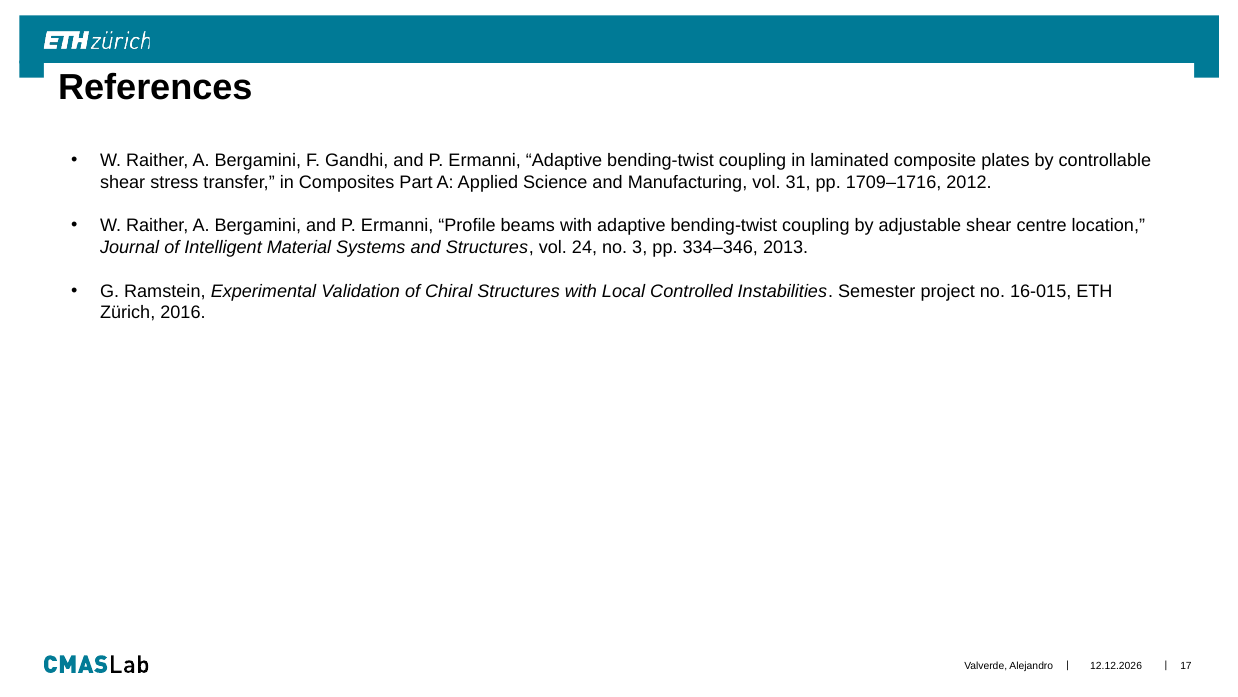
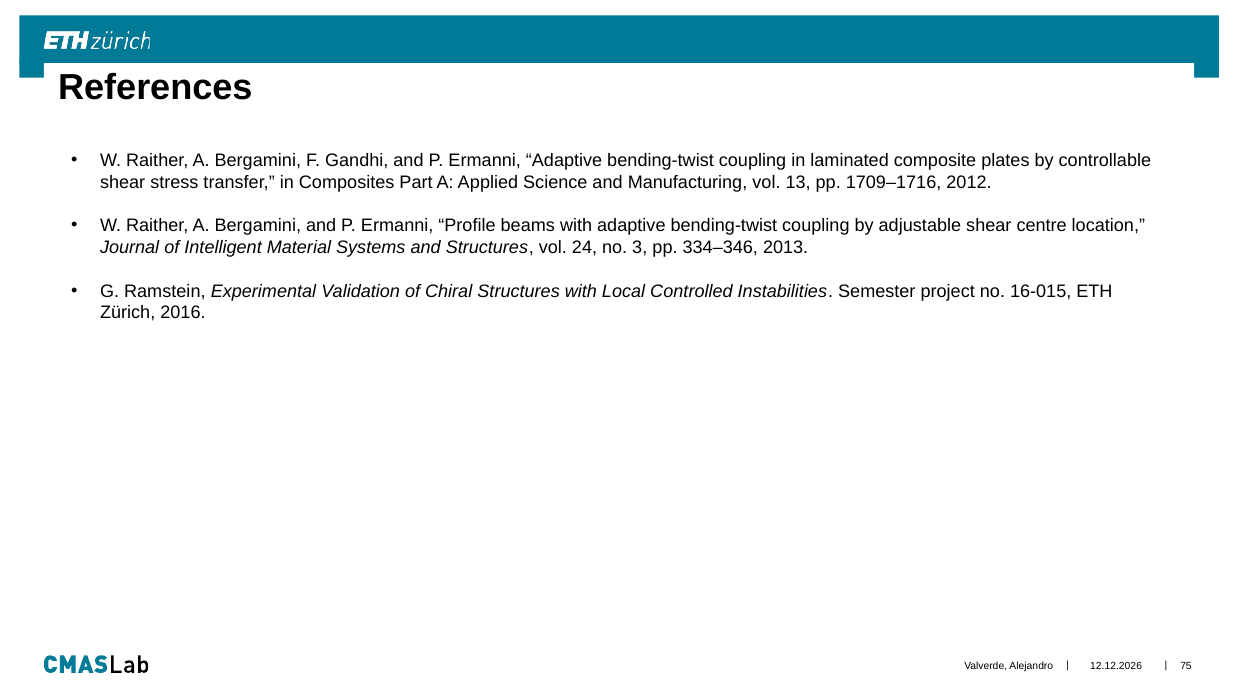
31: 31 -> 13
17: 17 -> 75
